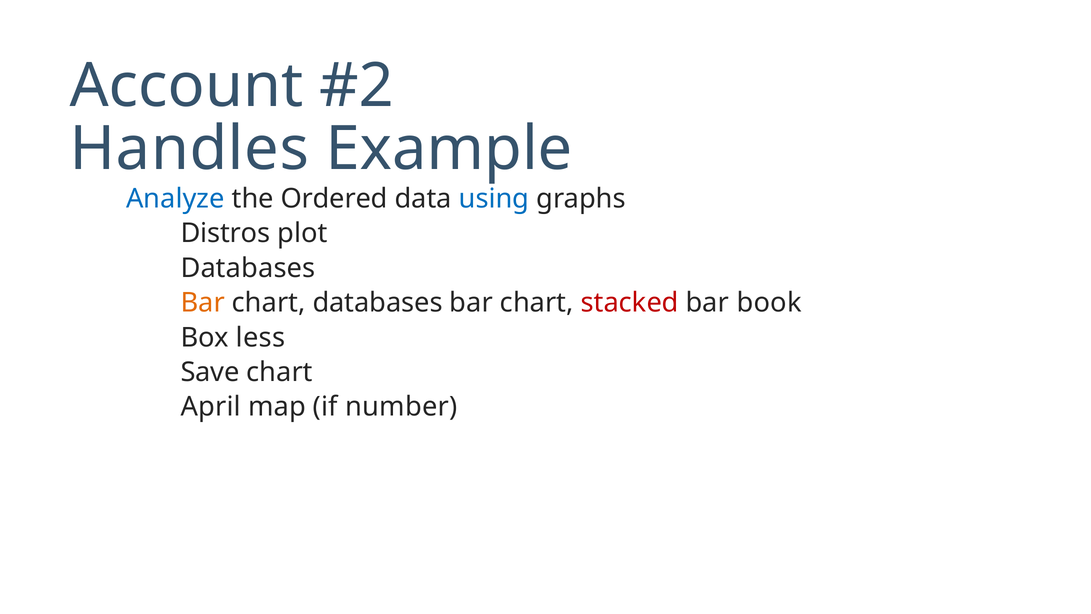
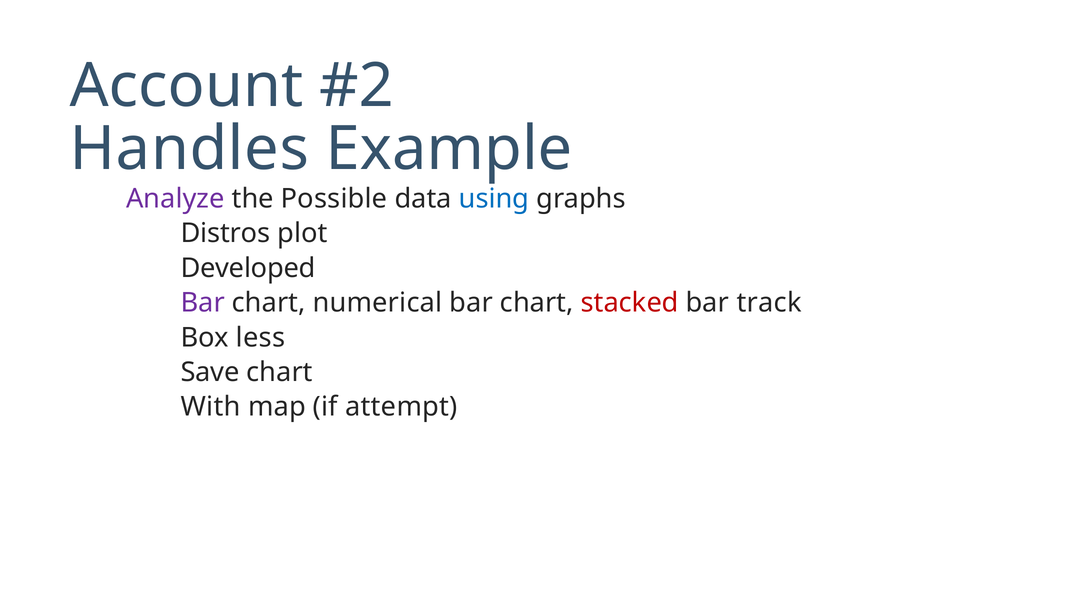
Analyze colour: blue -> purple
Ordered: Ordered -> Possible
Databases at (248, 268): Databases -> Developed
Bar at (203, 303) colour: orange -> purple
chart databases: databases -> numerical
book: book -> track
April: April -> With
number: number -> attempt
